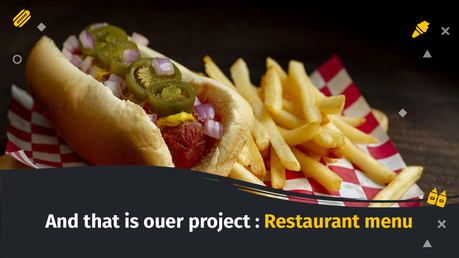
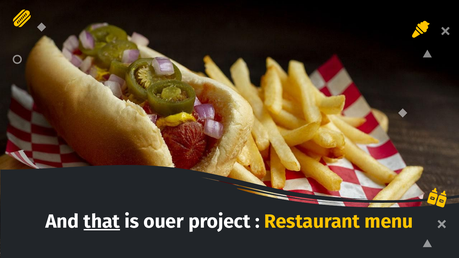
that underline: none -> present
